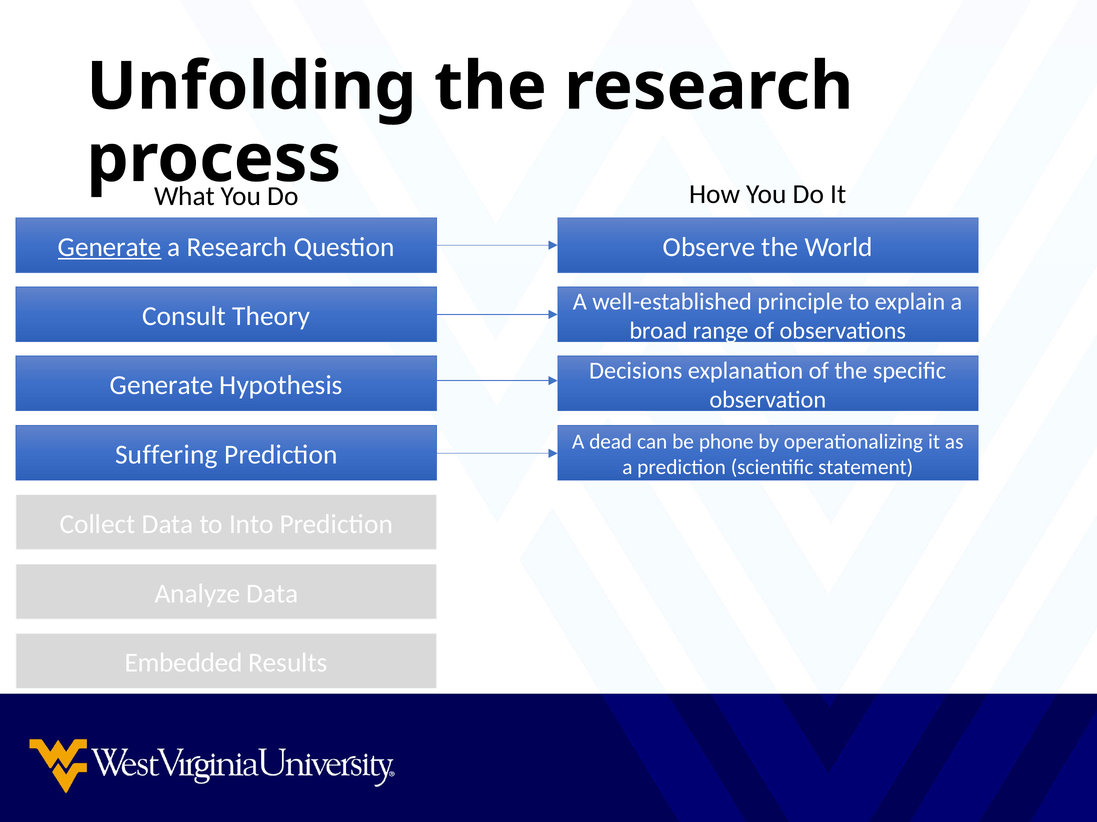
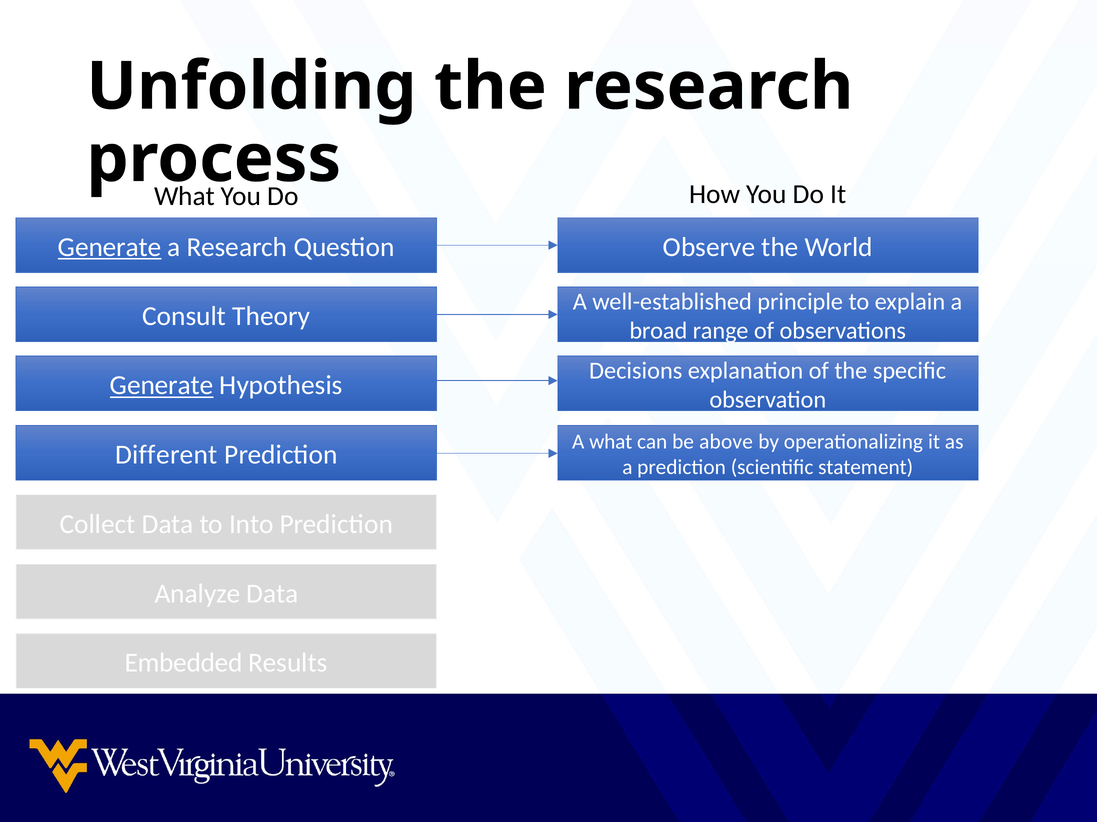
Generate at (162, 386) underline: none -> present
A dead: dead -> what
phone: phone -> above
Suffering: Suffering -> Different
